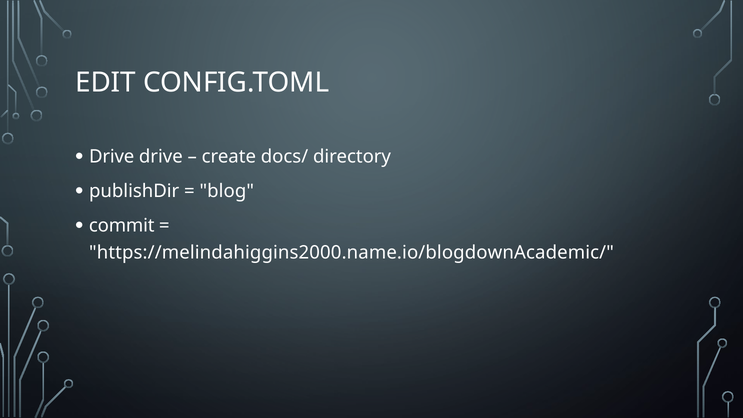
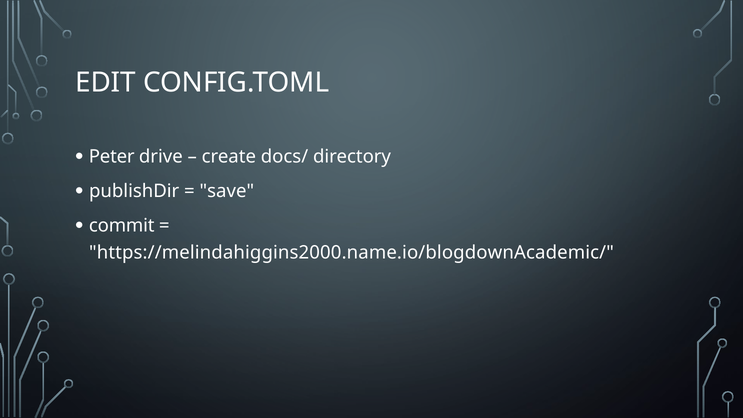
Drive at (112, 157): Drive -> Peter
blog: blog -> save
